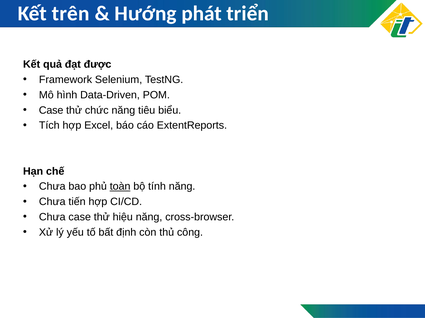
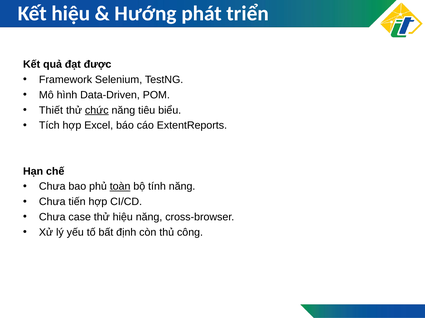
Kết trên: trên -> hiệu
Case at (51, 110): Case -> Thiết
chức underline: none -> present
